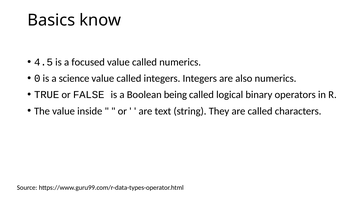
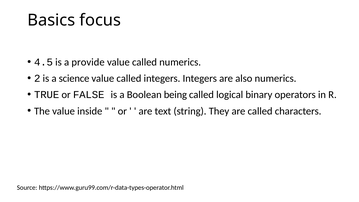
know: know -> focus
focused: focused -> provide
0: 0 -> 2
